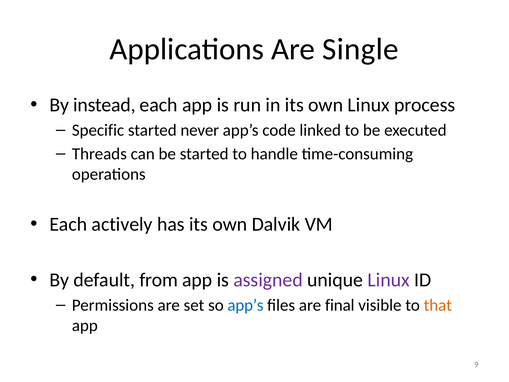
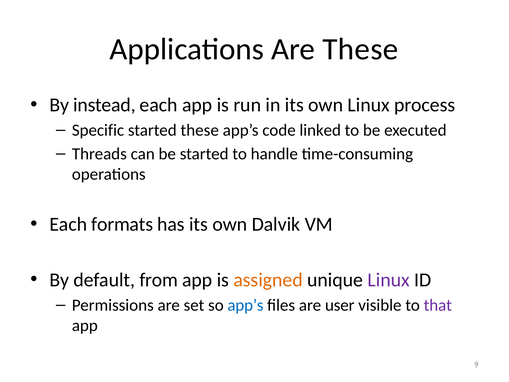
Are Single: Single -> These
started never: never -> these
actively: actively -> formats
assigned colour: purple -> orange
final: final -> user
that colour: orange -> purple
